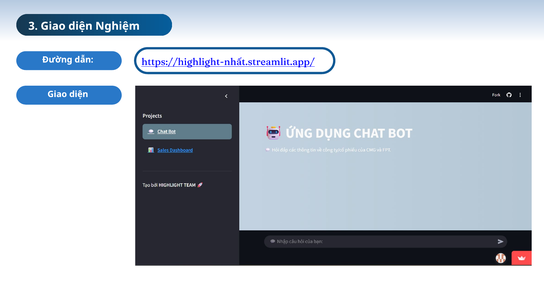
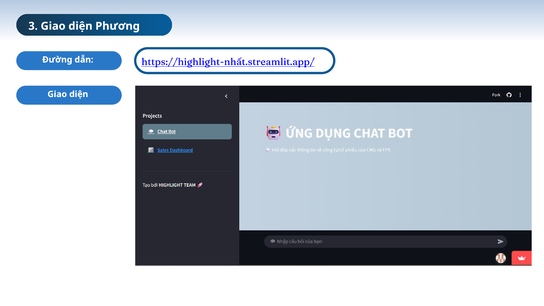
Nghiệm: Nghiệm -> Phương
